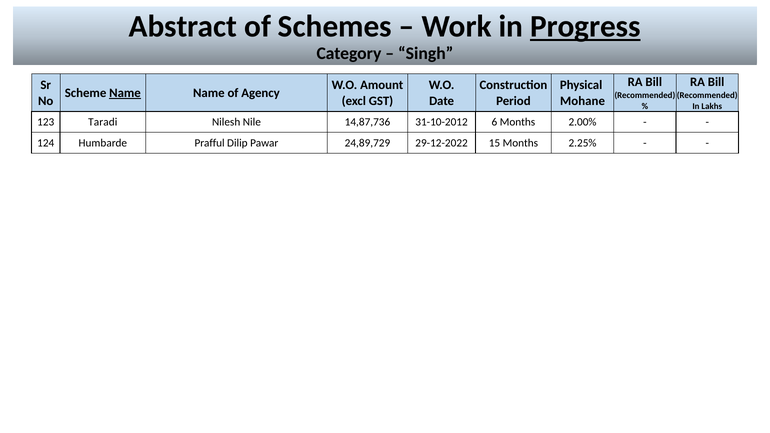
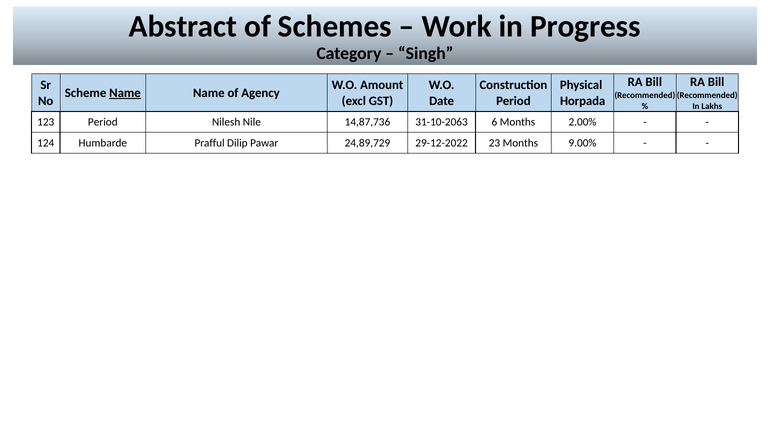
Progress underline: present -> none
Mohane: Mohane -> Horpada
123 Taradi: Taradi -> Period
31-10-2012: 31-10-2012 -> 31-10-2063
15: 15 -> 23
2.25%: 2.25% -> 9.00%
